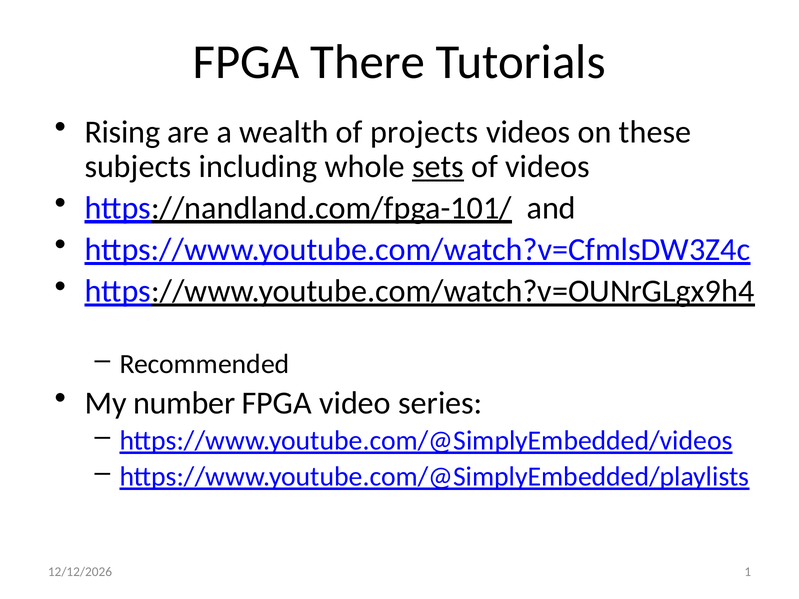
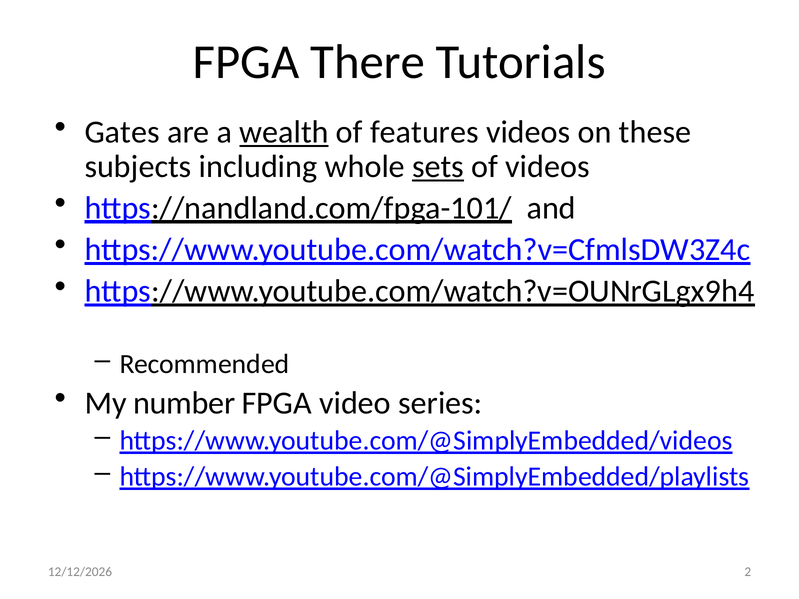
Rising: Rising -> Gates
wealth underline: none -> present
projects: projects -> features
1: 1 -> 2
